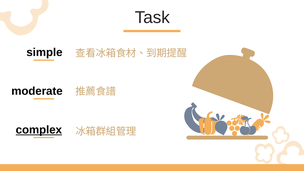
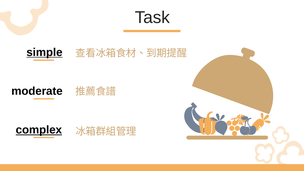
simple underline: none -> present
